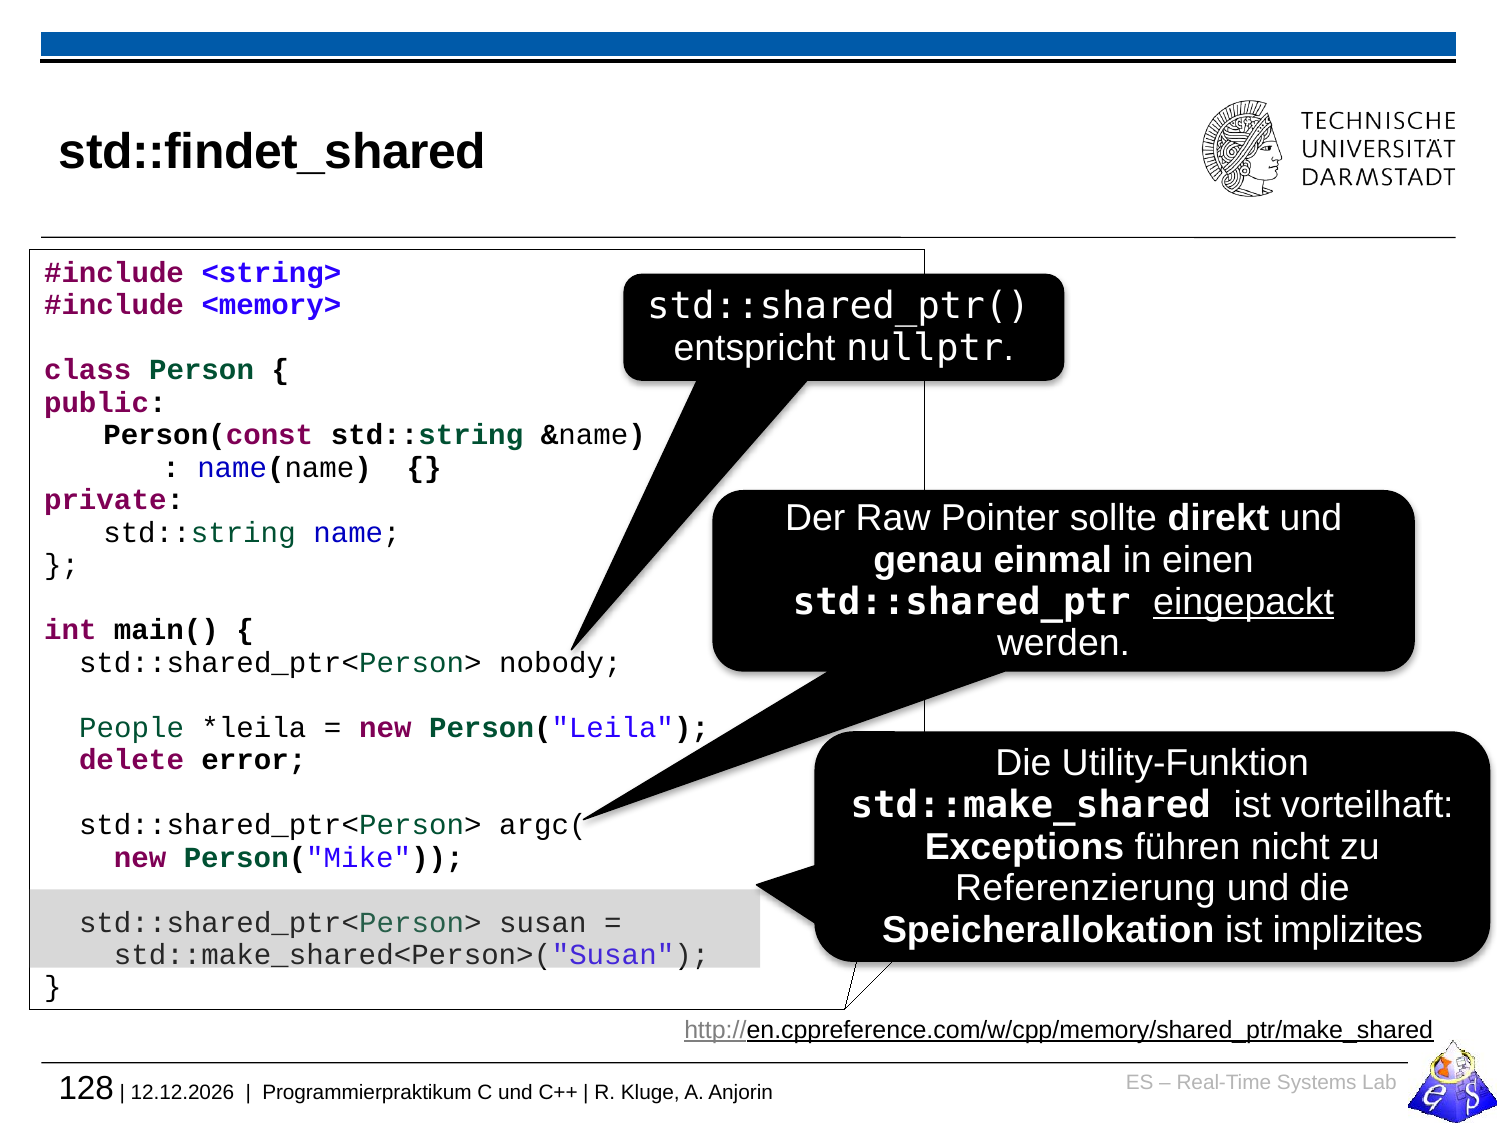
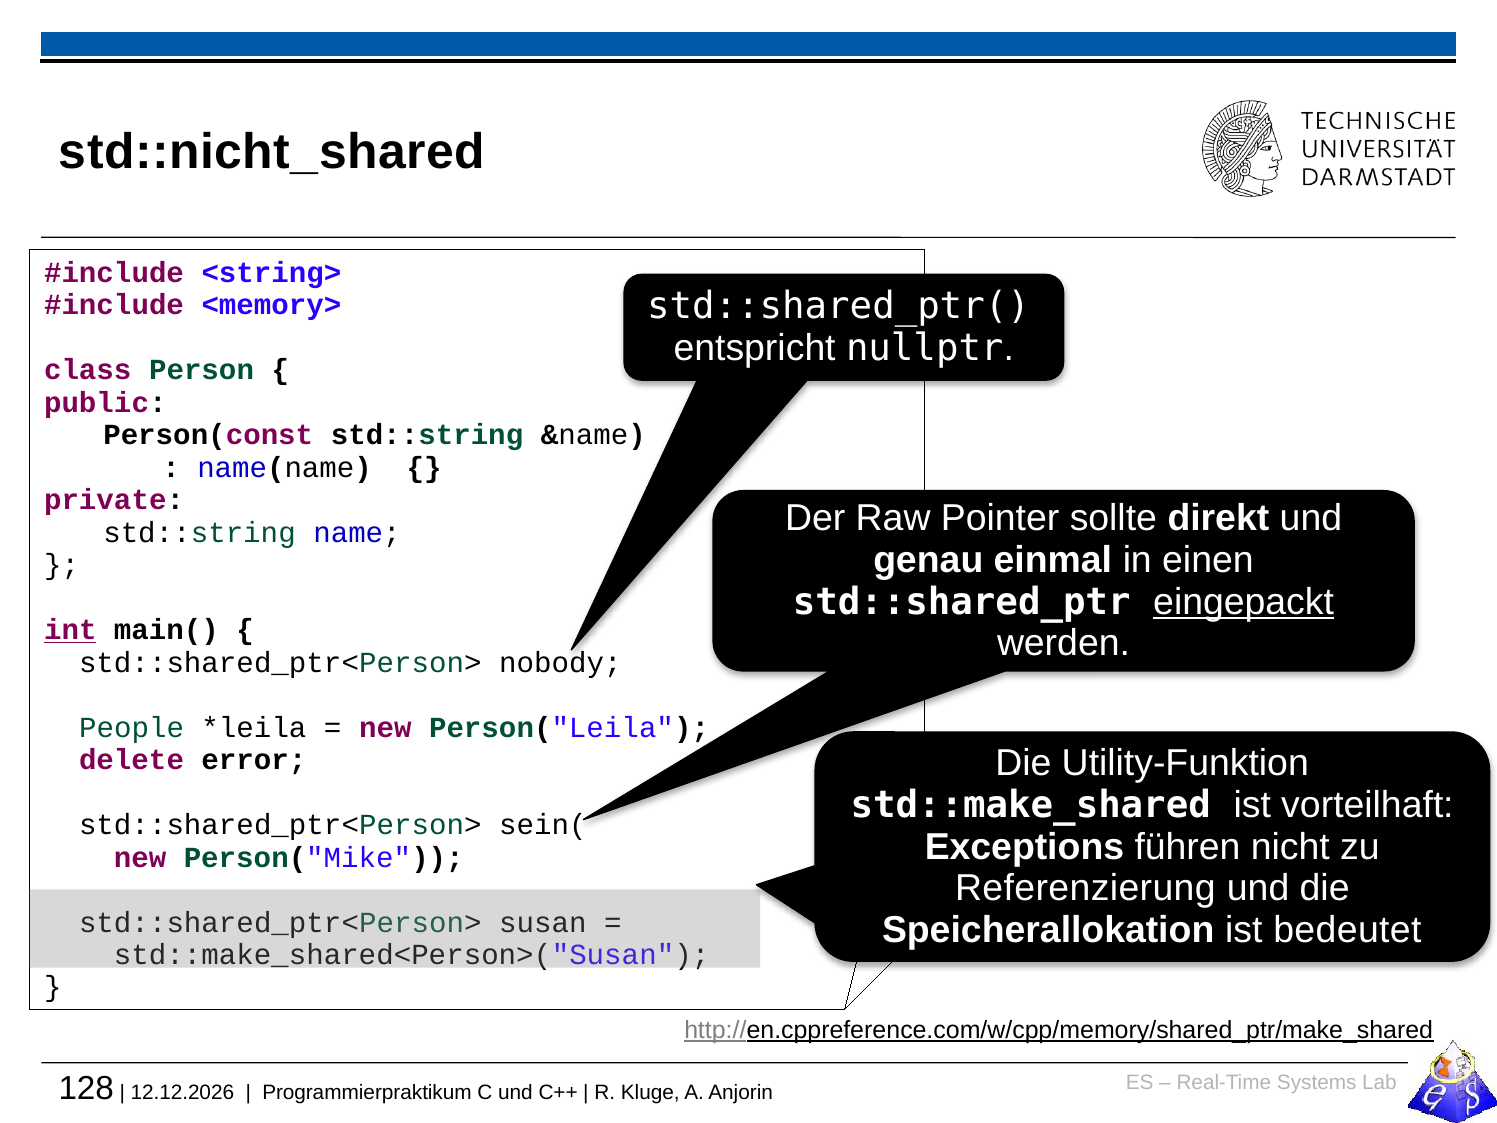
std::findet_shared: std::findet_shared -> std::nicht_shared
int underline: none -> present
argc(: argc( -> sein(
implizites: implizites -> bedeutet
